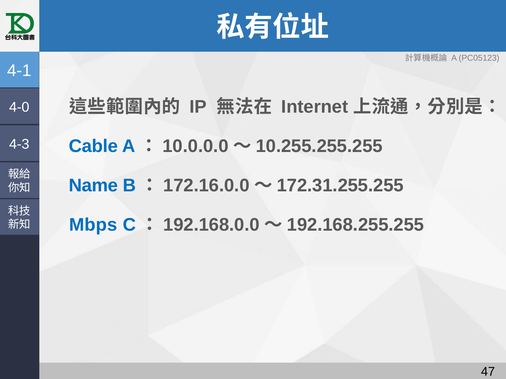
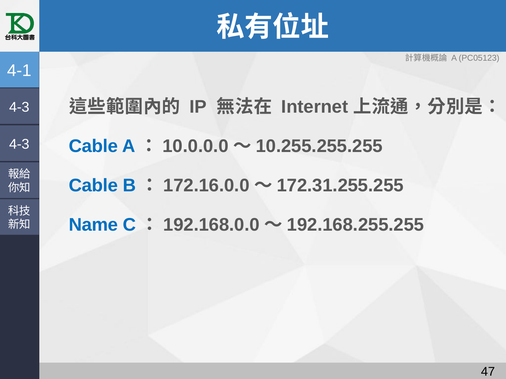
4-0 at (19, 107): 4-0 -> 4-3
Name at (93, 186): Name -> Cable
Mbps: Mbps -> Name
